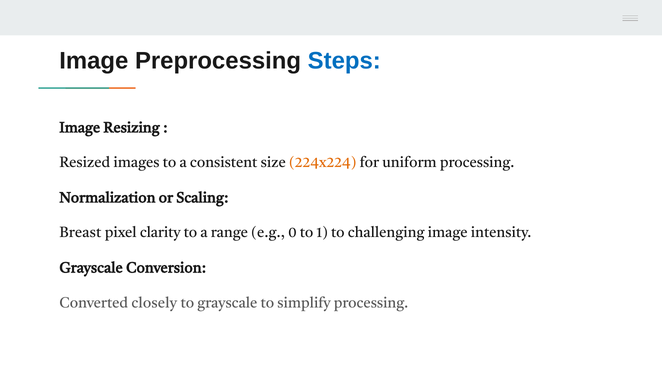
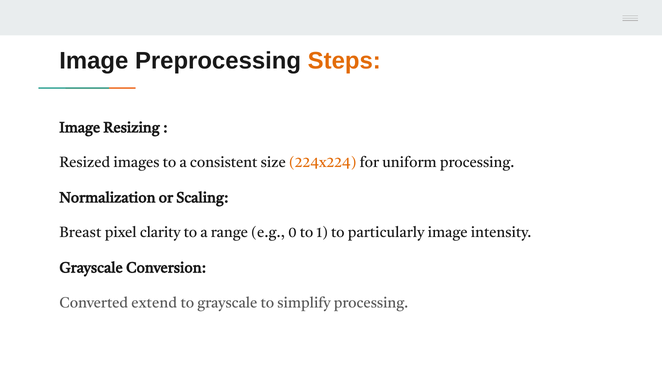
Steps colour: blue -> orange
challenging: challenging -> particularly
closely: closely -> extend
